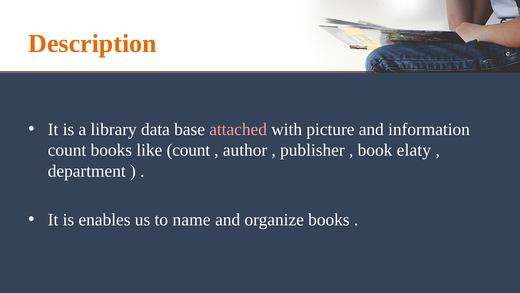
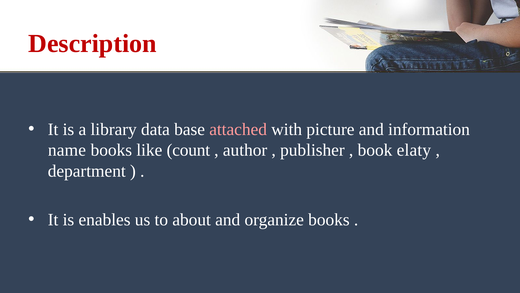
Description colour: orange -> red
count at (67, 150): count -> name
name: name -> about
